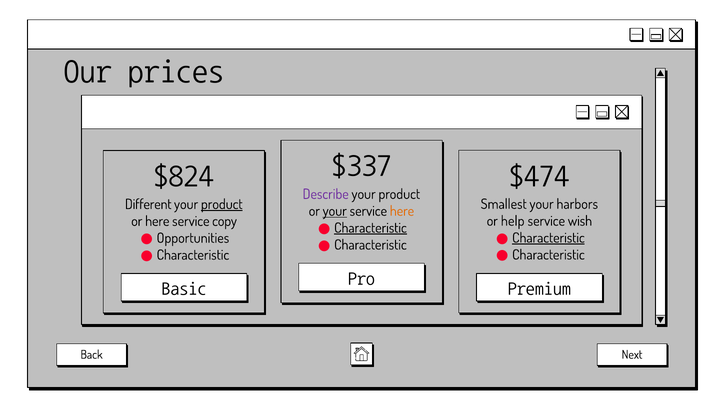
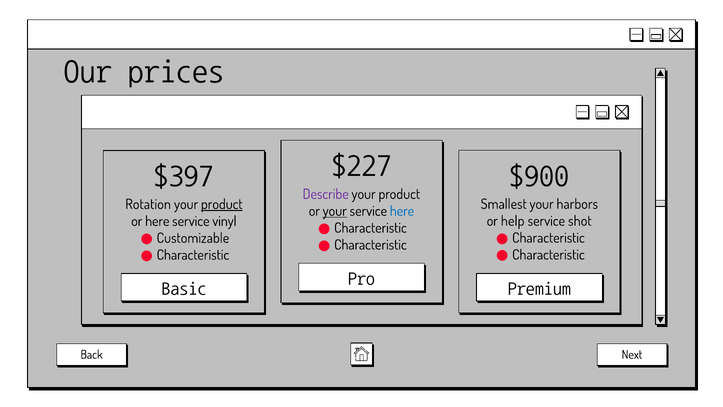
$337: $337 -> $227
$824: $824 -> $397
$474: $474 -> $900
Different: Different -> Rotation
here at (402, 211) colour: orange -> blue
wish: wish -> shot
copy: copy -> vinyl
Characteristic at (370, 228) underline: present -> none
Characteristic at (548, 238) underline: present -> none
Opportunities: Opportunities -> Customizable
